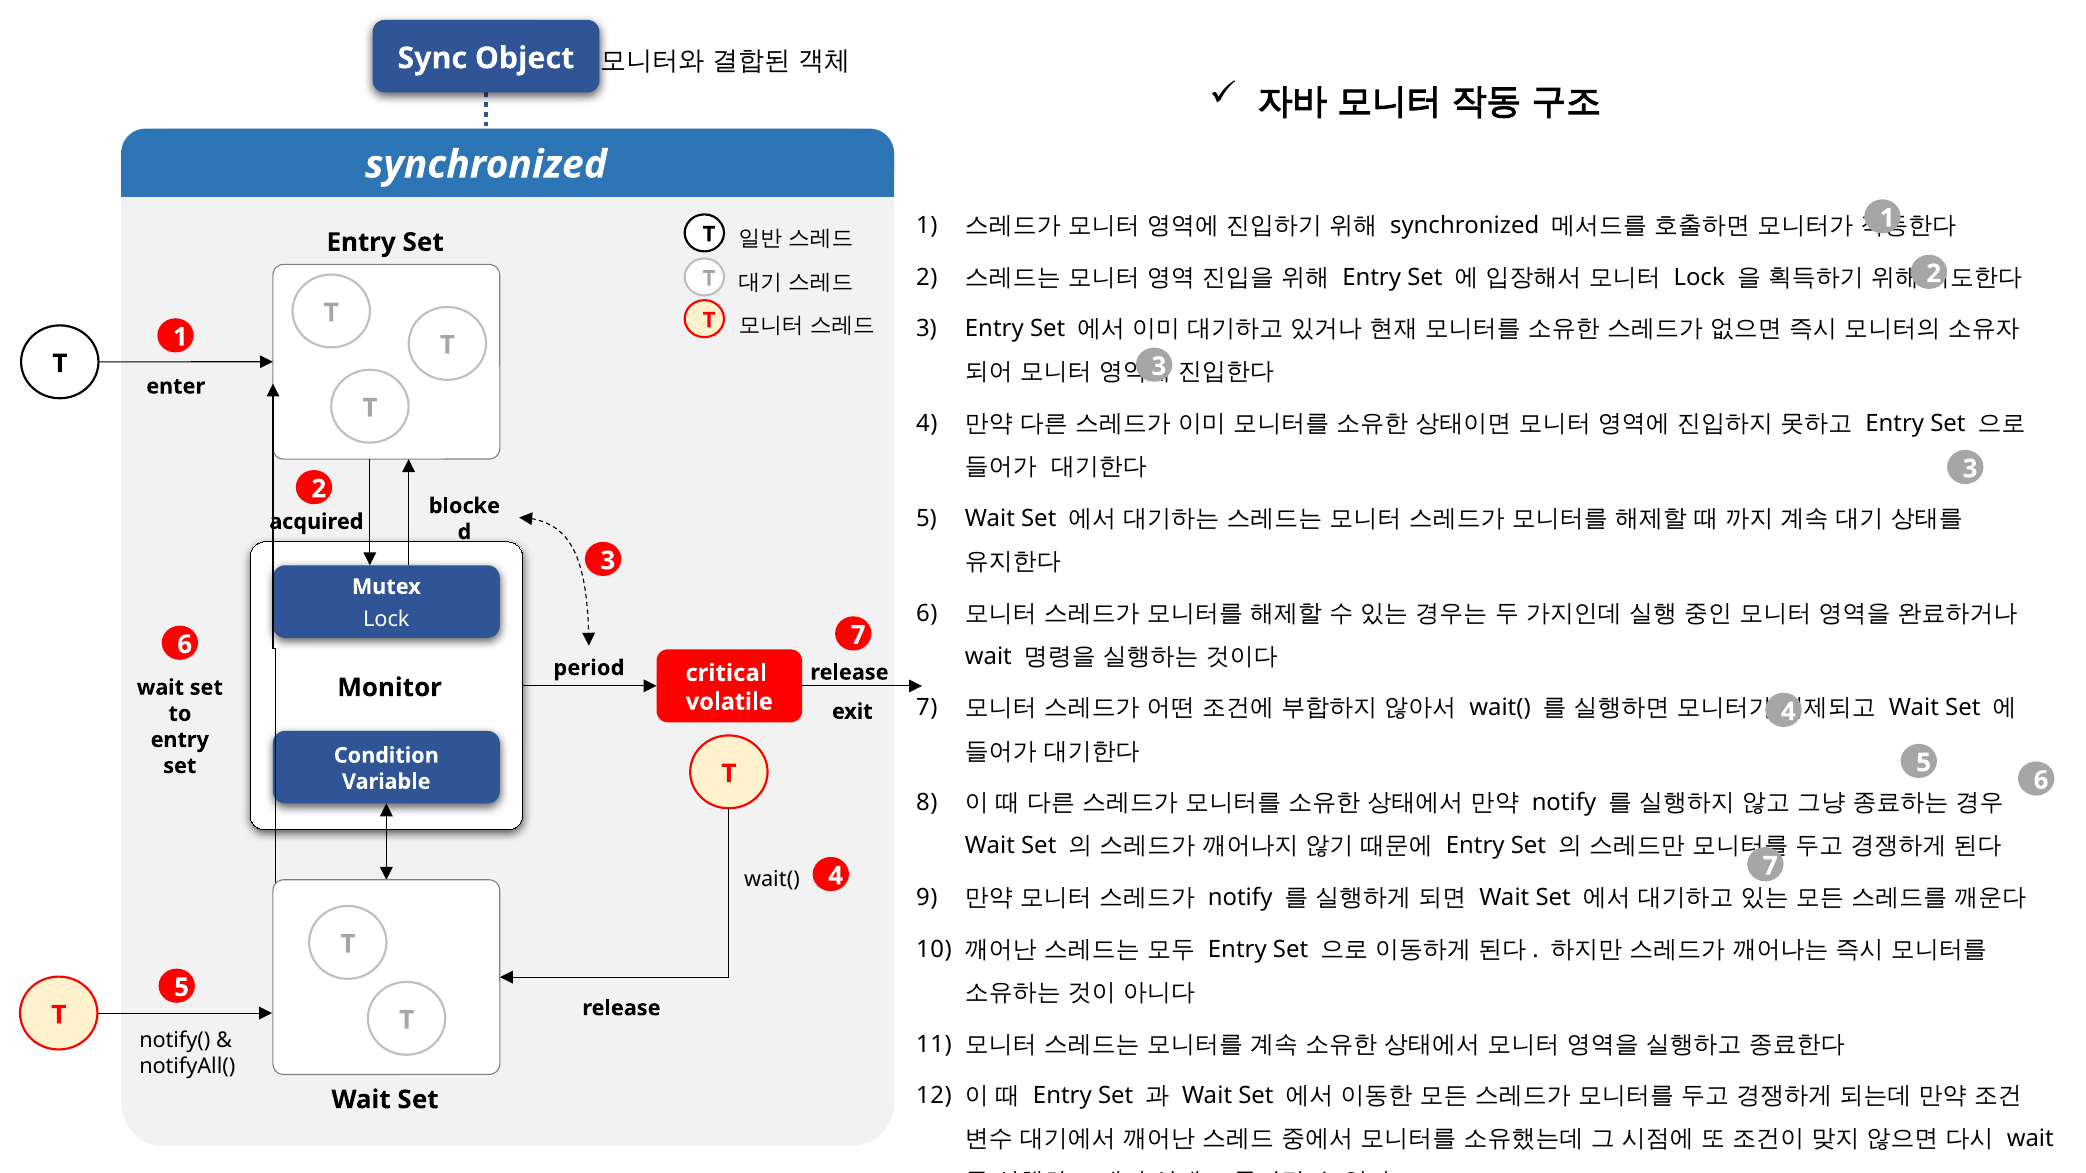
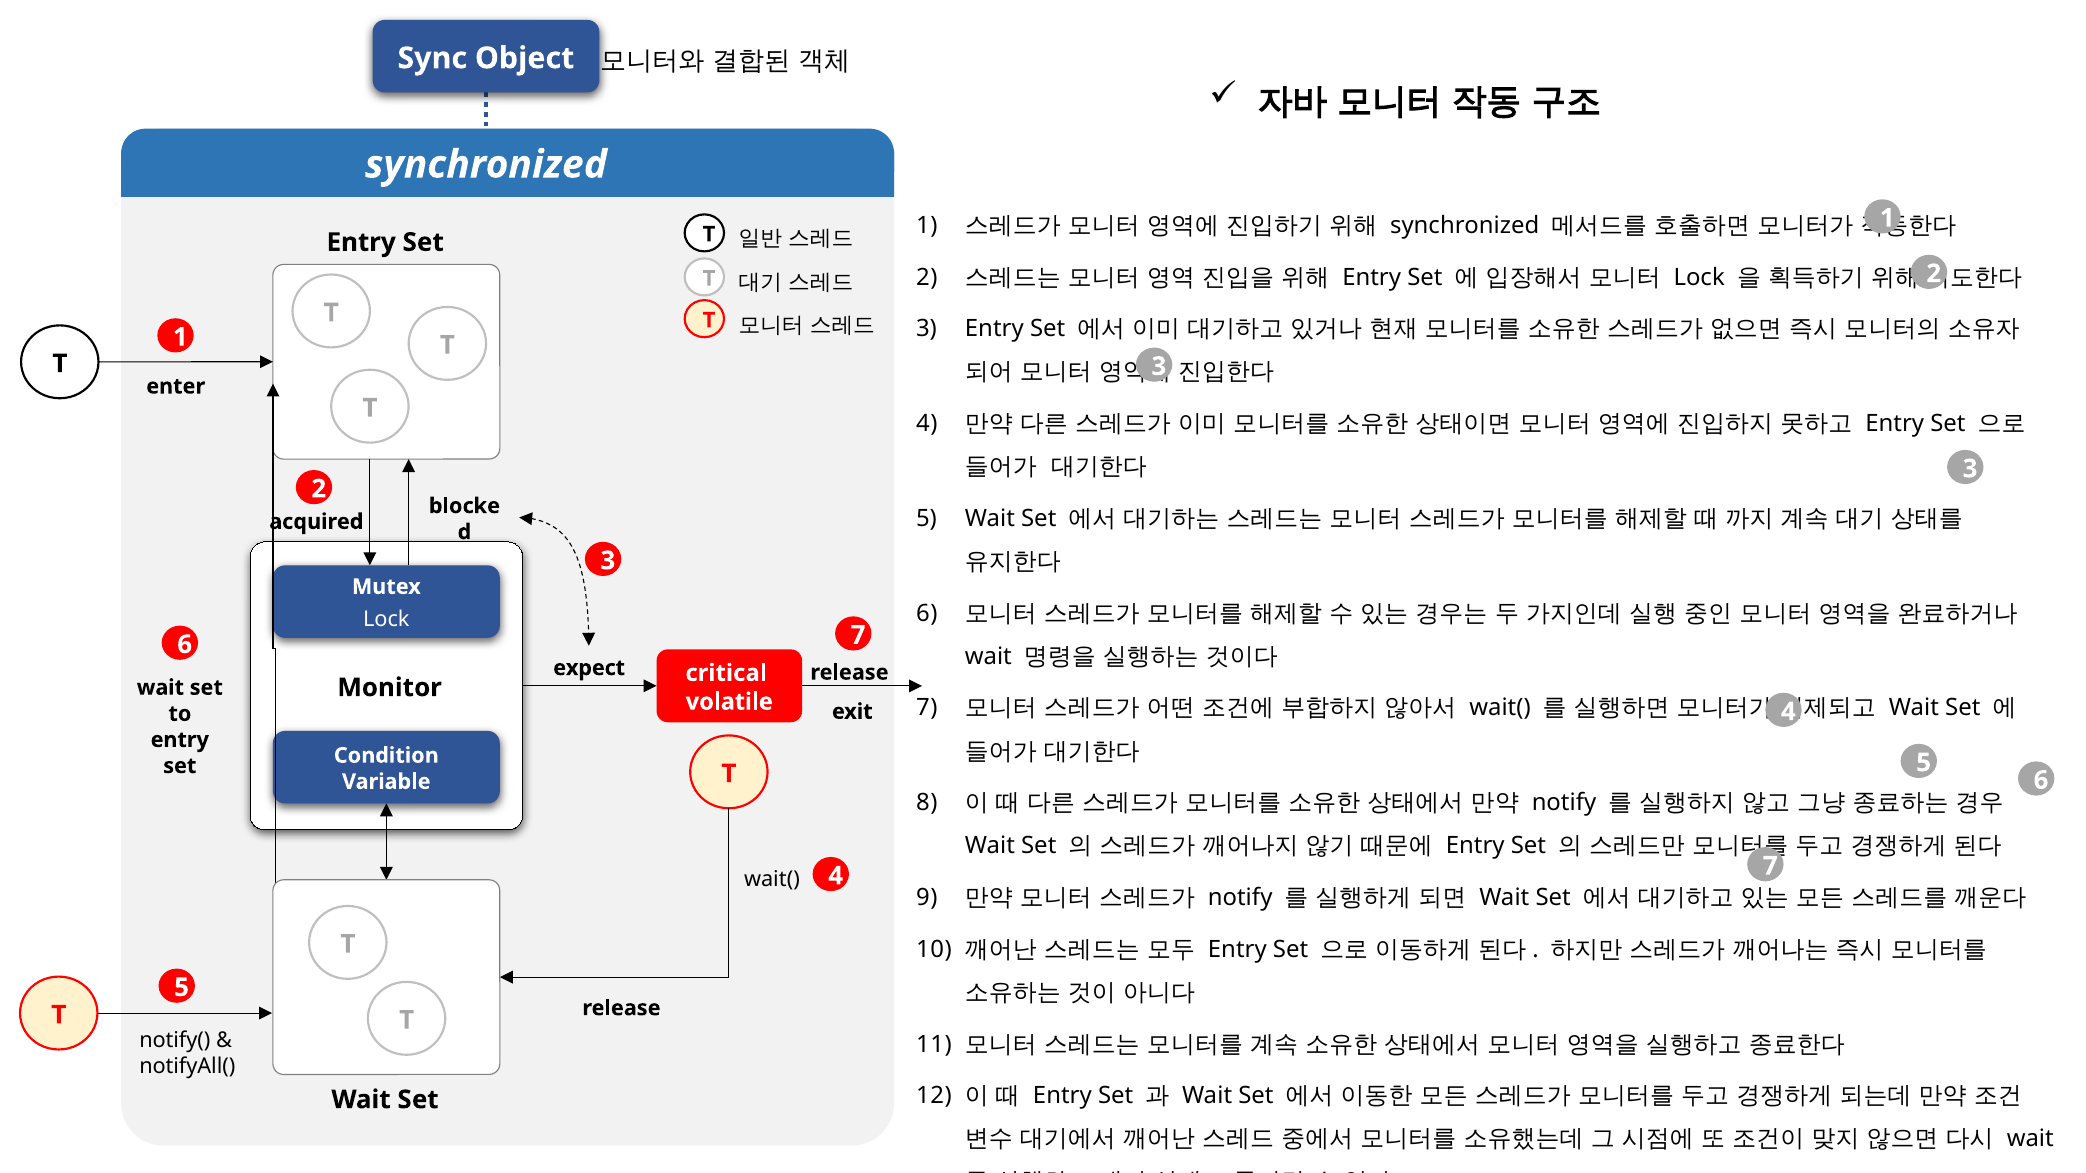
period: period -> expect
